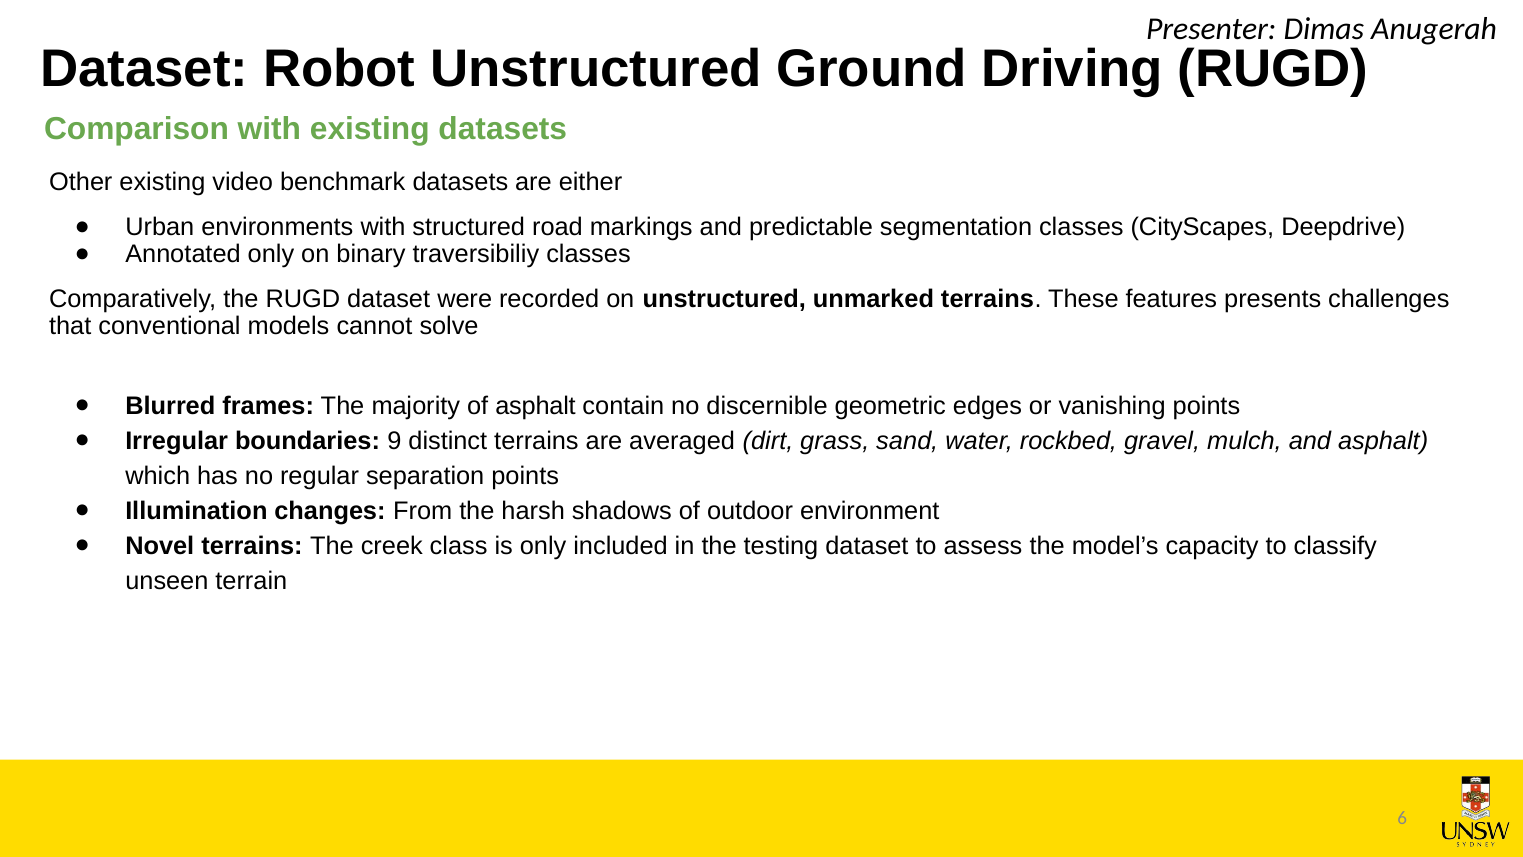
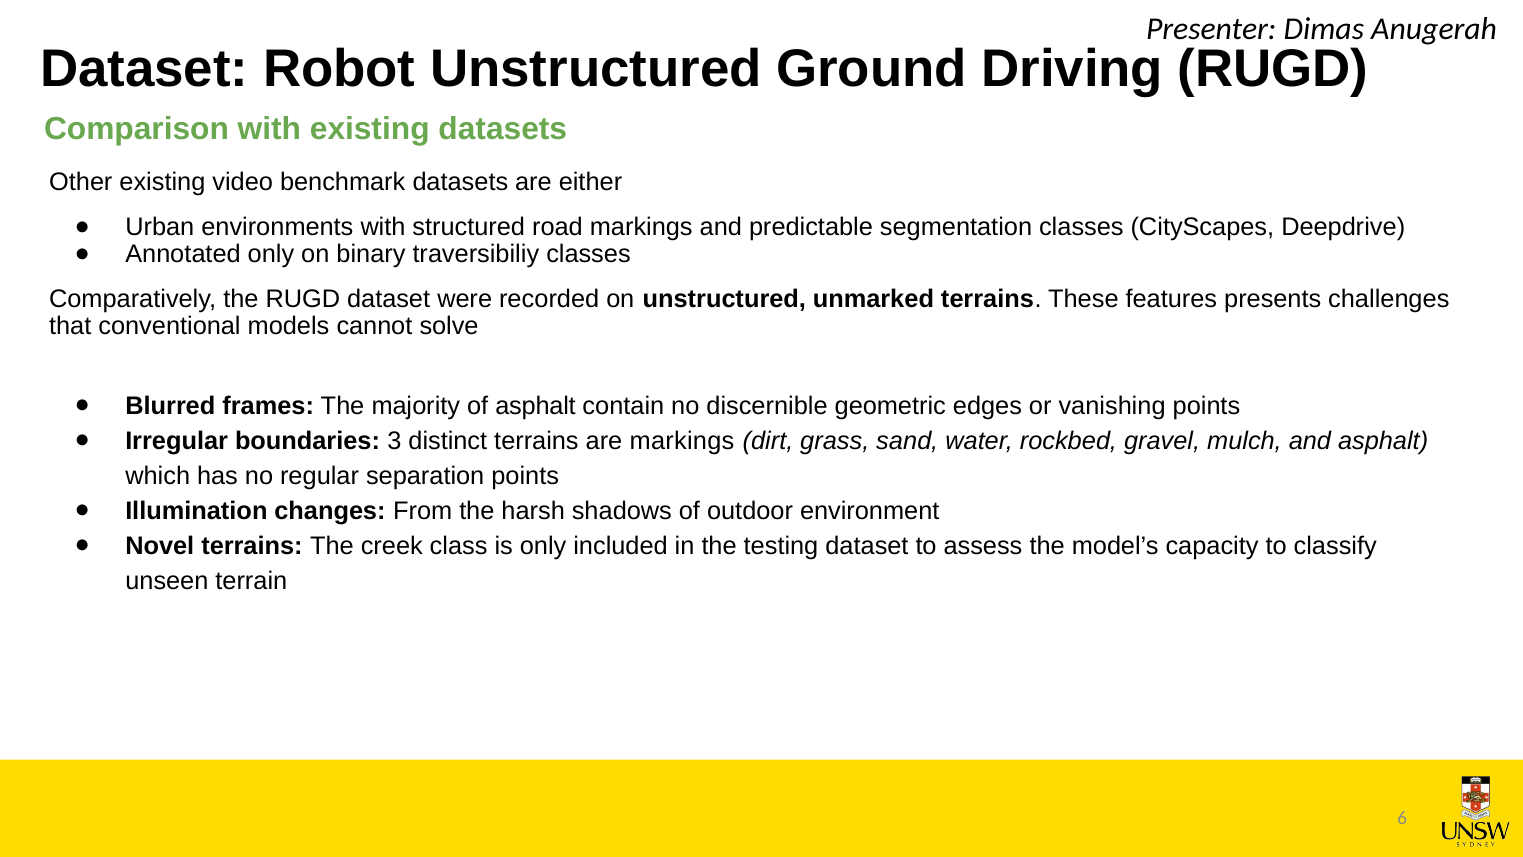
9: 9 -> 3
are averaged: averaged -> markings
